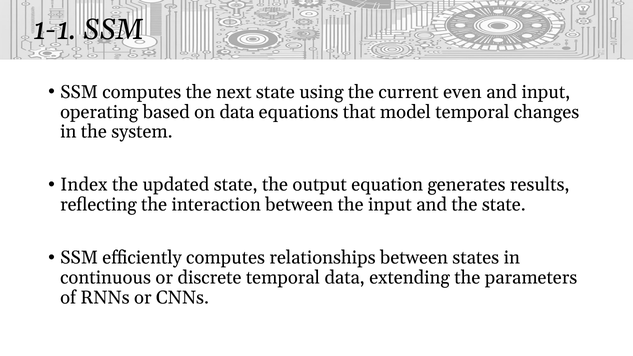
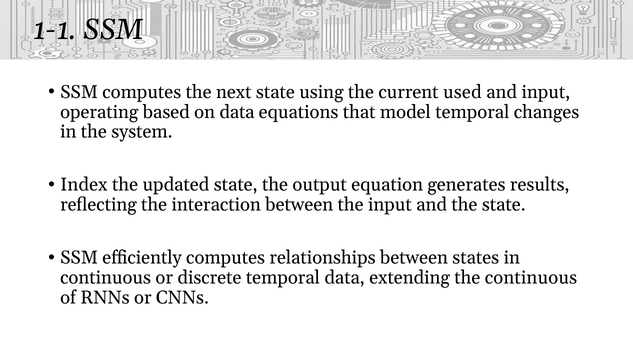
even: even -> used
the parameters: parameters -> continuous
